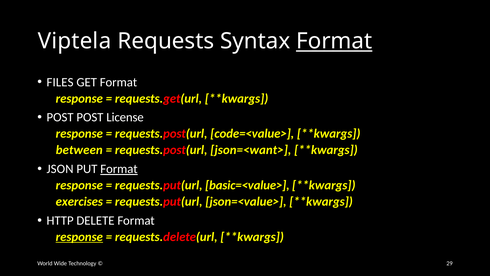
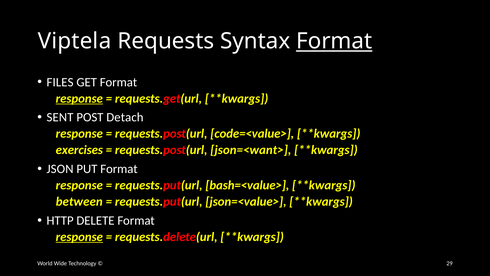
response at (79, 98) underline: none -> present
POST at (60, 117): POST -> SENT
License: License -> Detach
between: between -> exercises
Format at (119, 169) underline: present -> none
basic=<value>: basic=<value> -> bash=<value>
exercises: exercises -> between
